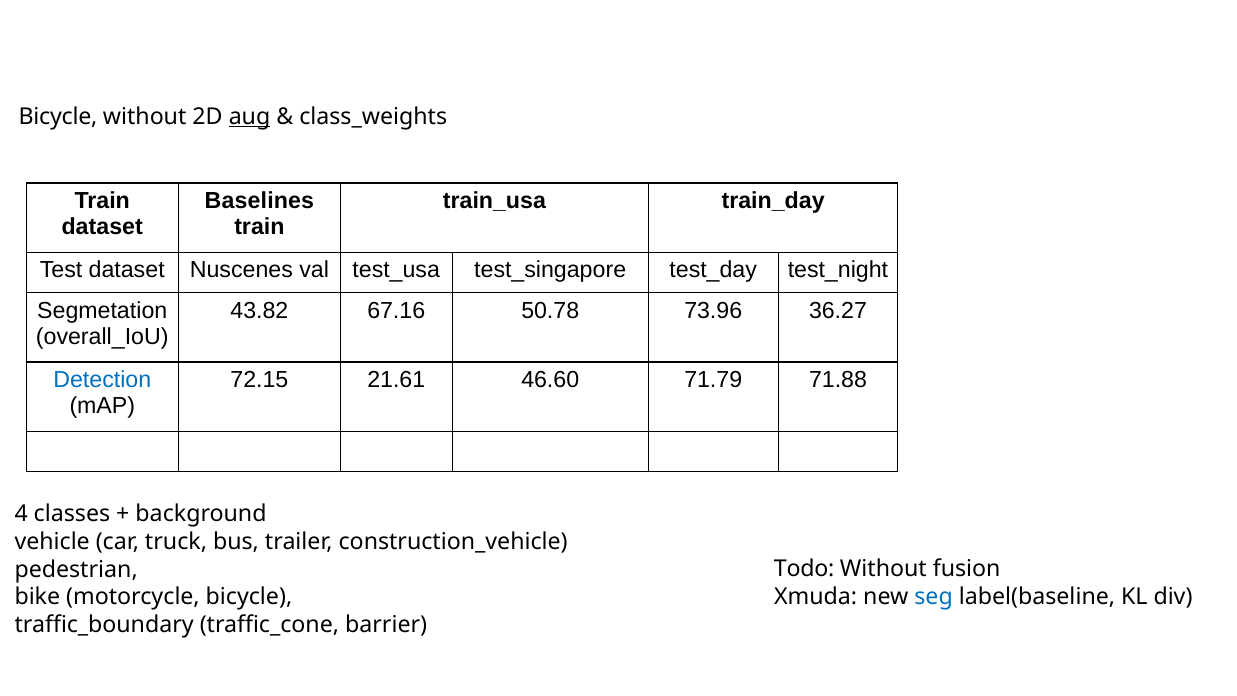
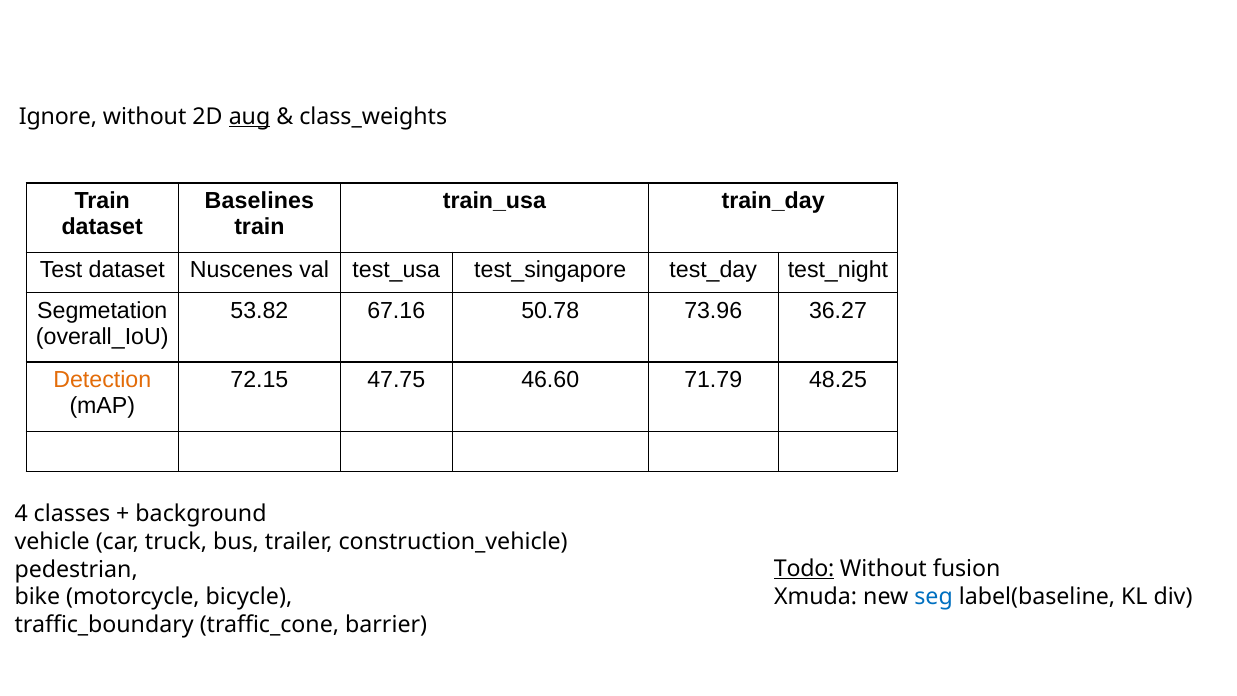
Bicycle at (58, 116): Bicycle -> Ignore
43.82: 43.82 -> 53.82
Detection colour: blue -> orange
21.61: 21.61 -> 47.75
71.88: 71.88 -> 48.25
Todo underline: none -> present
